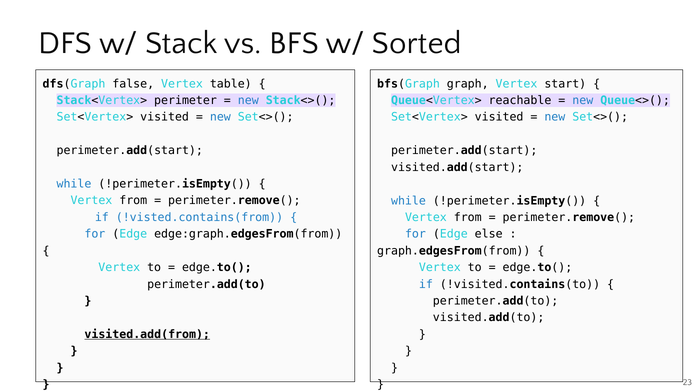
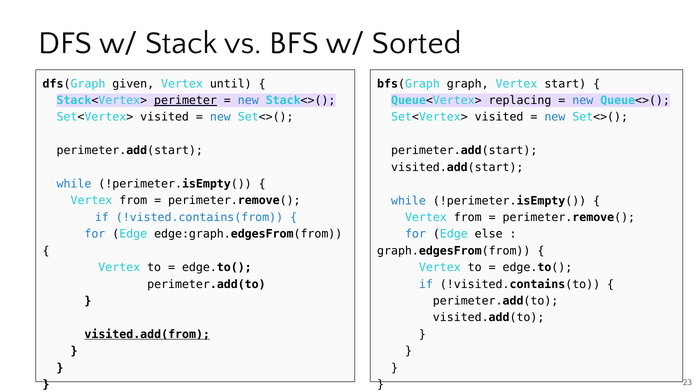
false: false -> given
table: table -> until
perimeter underline: none -> present
reachable: reachable -> replacing
